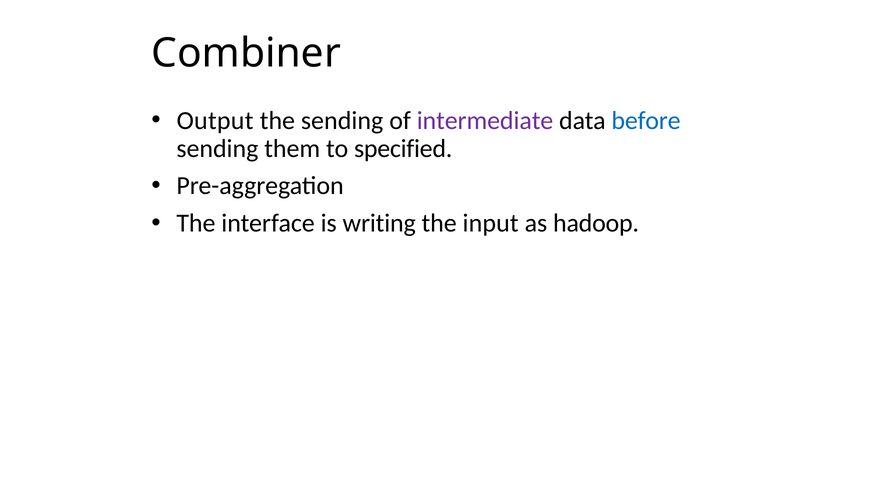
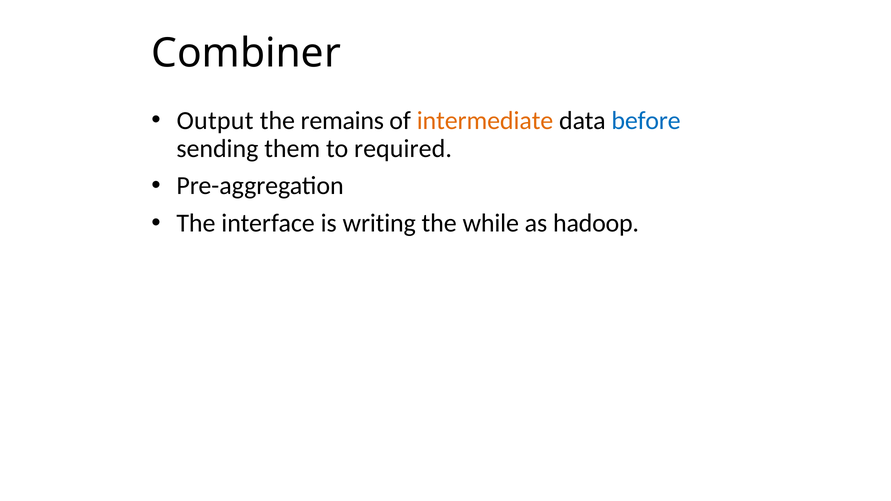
the sending: sending -> remains
intermediate colour: purple -> orange
specified: specified -> required
input: input -> while
